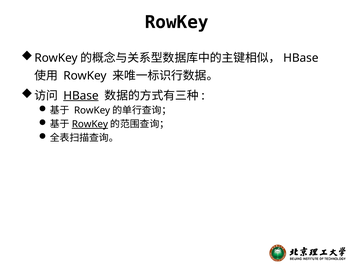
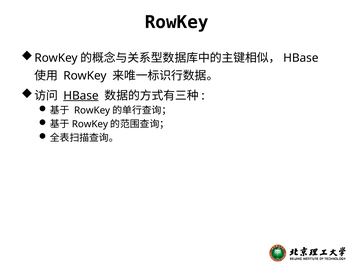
RowKey at (90, 124) underline: present -> none
